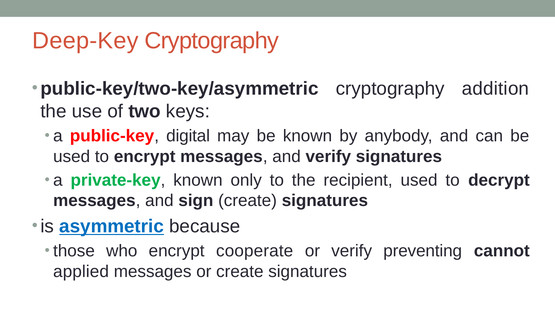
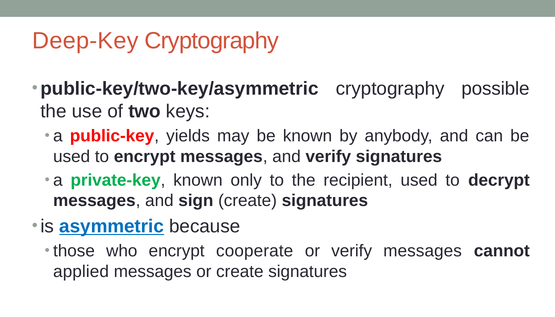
addition: addition -> possible
digital: digital -> yields
verify preventing: preventing -> messages
